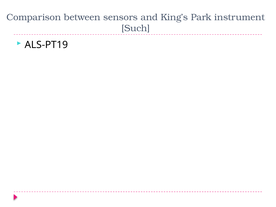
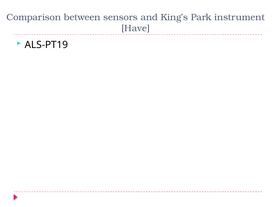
Such: Such -> Have
